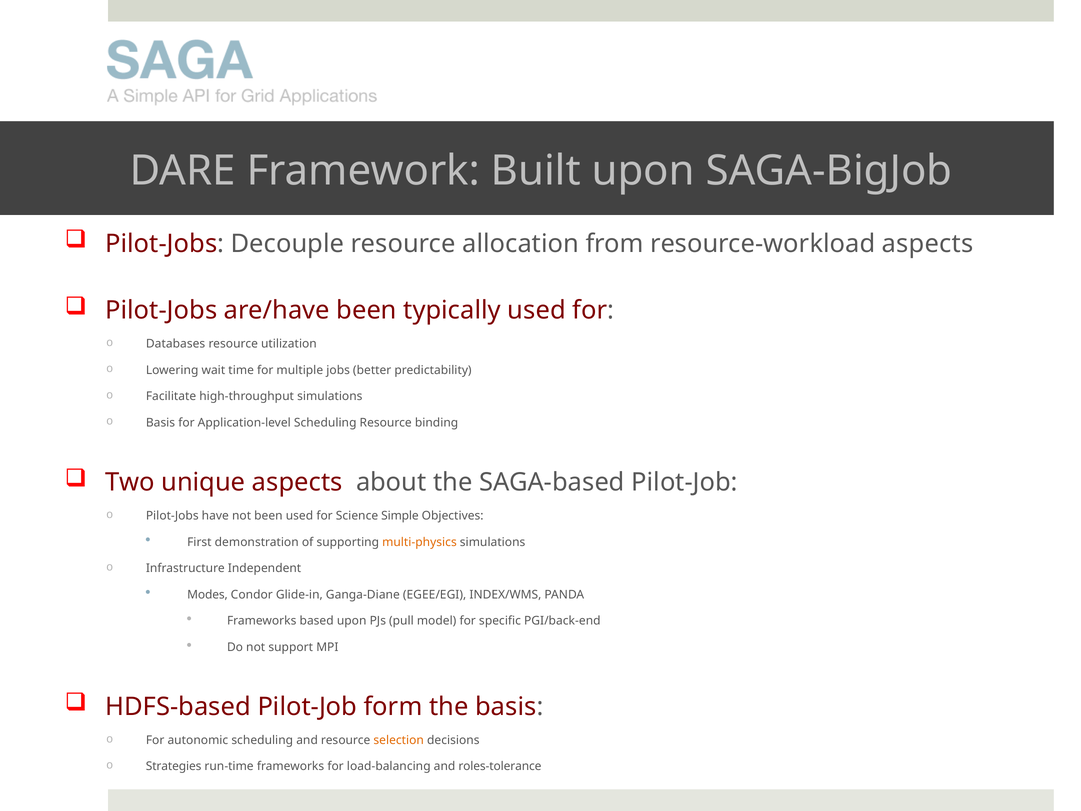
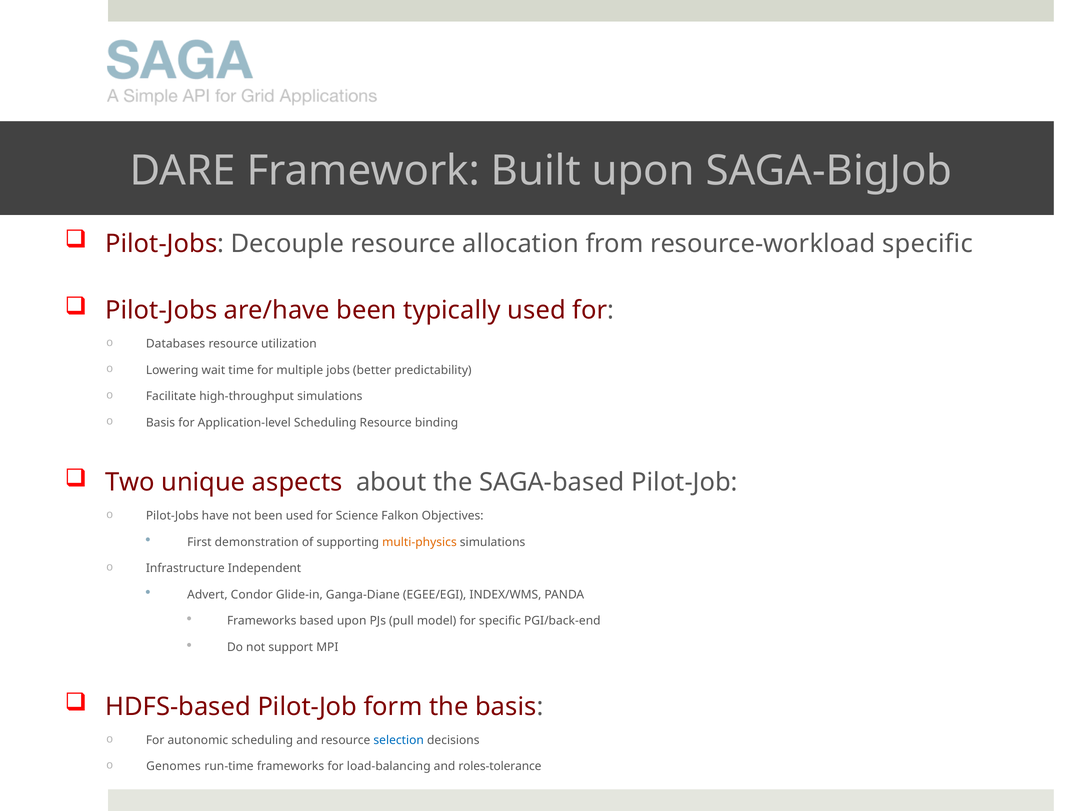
resource-workload aspects: aspects -> specific
Simple: Simple -> Falkon
Modes: Modes -> Advert
selection colour: orange -> blue
Strategies: Strategies -> Genomes
